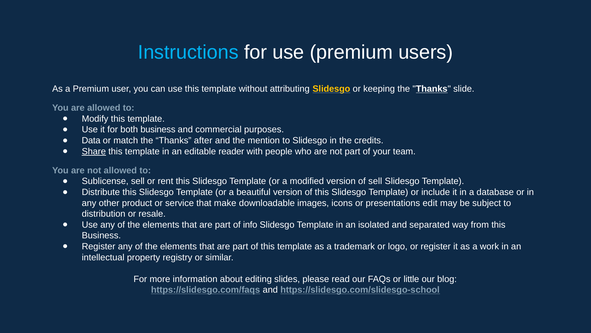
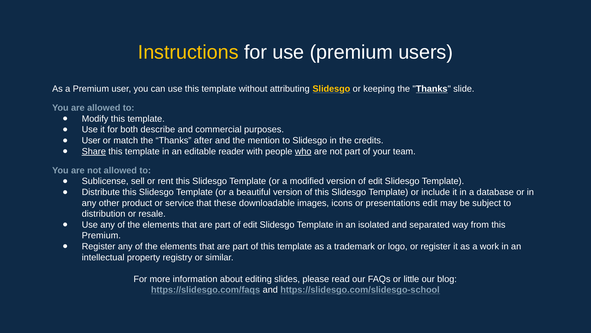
Instructions colour: light blue -> yellow
both business: business -> describe
Data at (91, 140): Data -> User
who underline: none -> present
version of sell: sell -> edit
make: make -> these
part of info: info -> edit
Business at (101, 235): Business -> Premium
